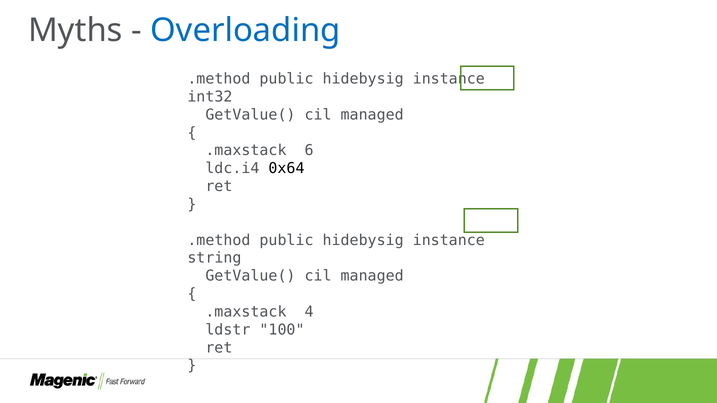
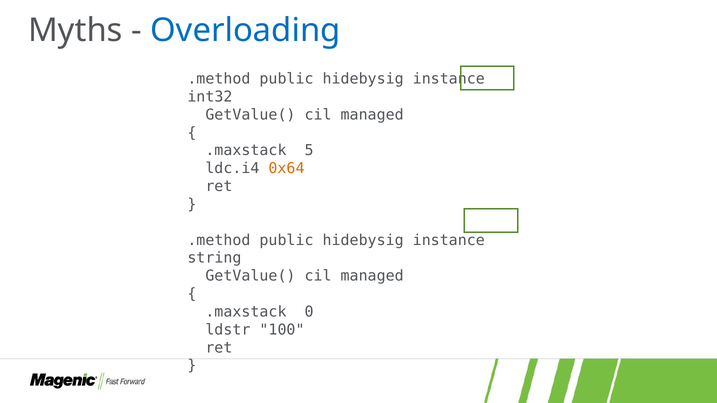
6: 6 -> 5
0x64 colour: black -> orange
4: 4 -> 0
